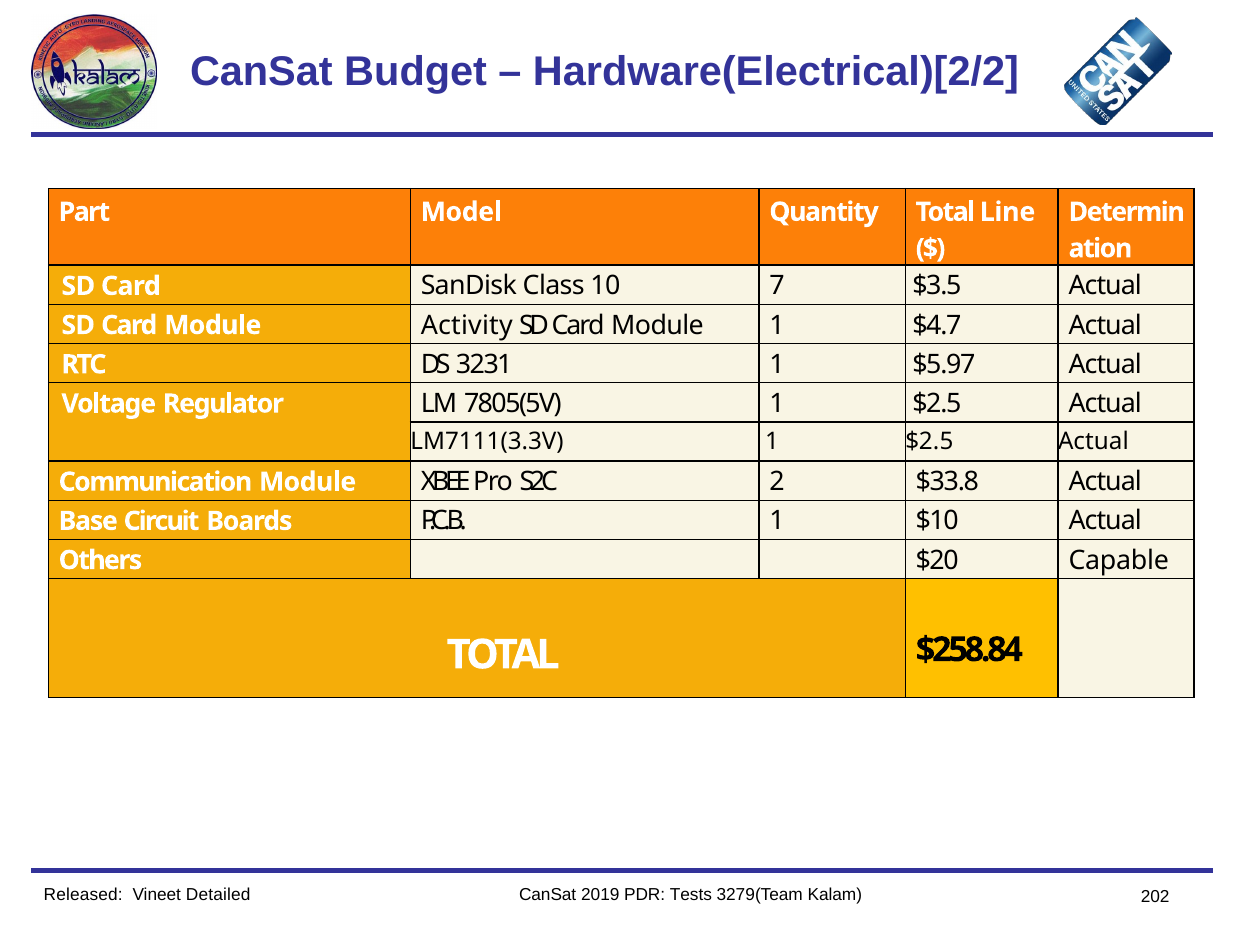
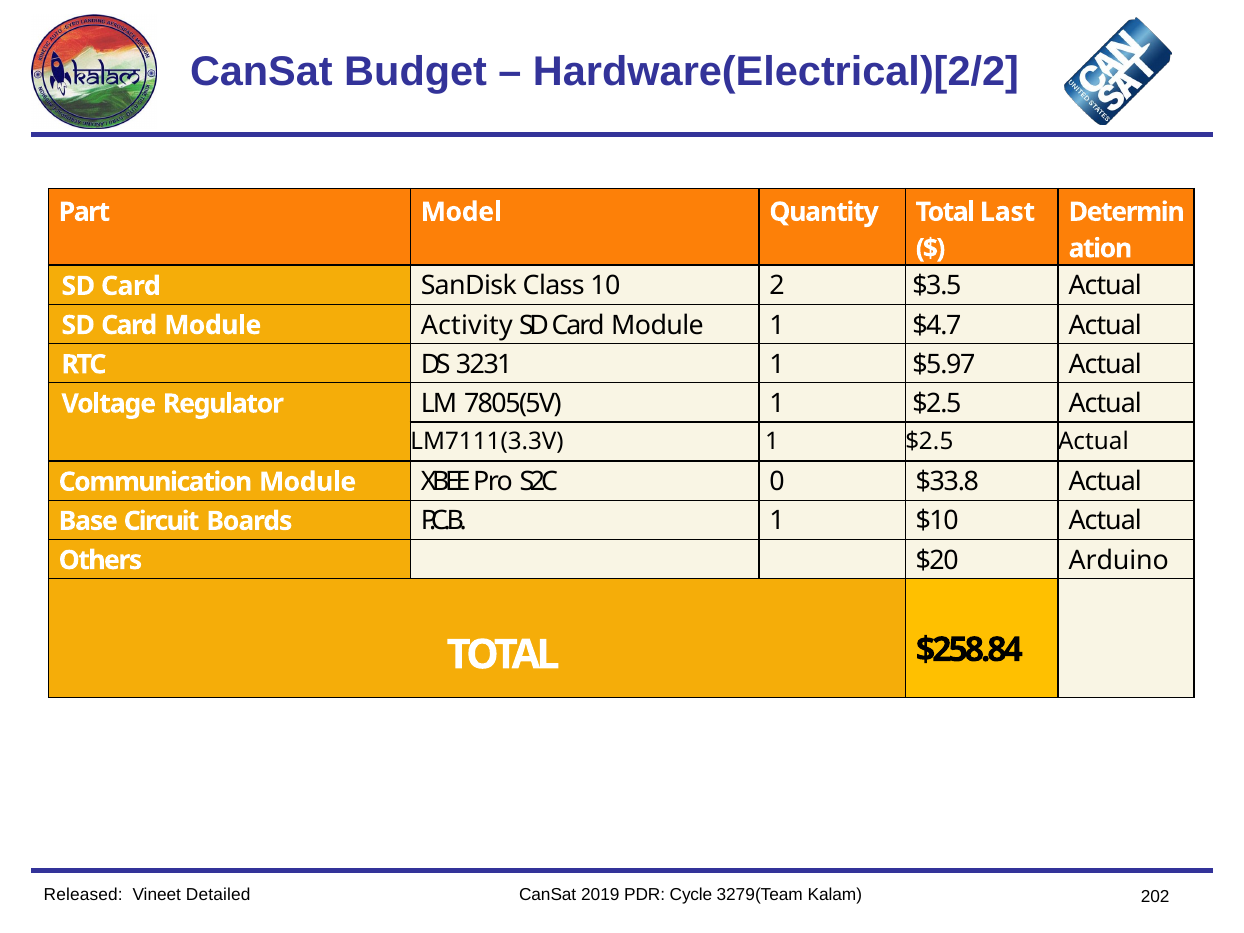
Line: Line -> Last
7: 7 -> 2
2: 2 -> 0
Capable: Capable -> Arduino
Tests: Tests -> Cycle
